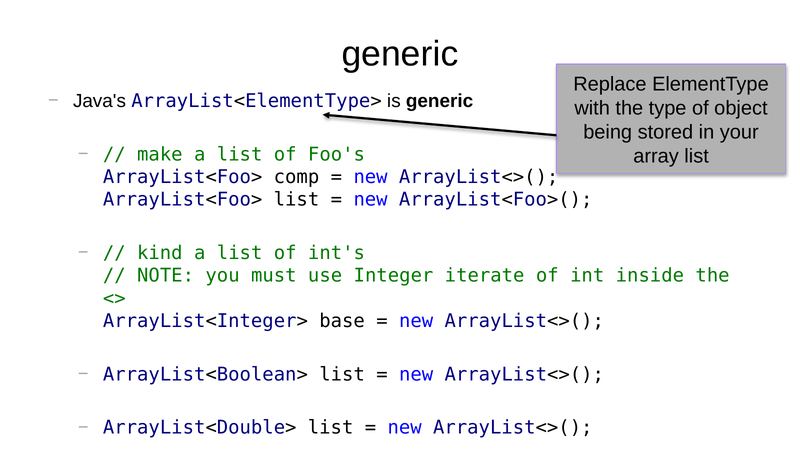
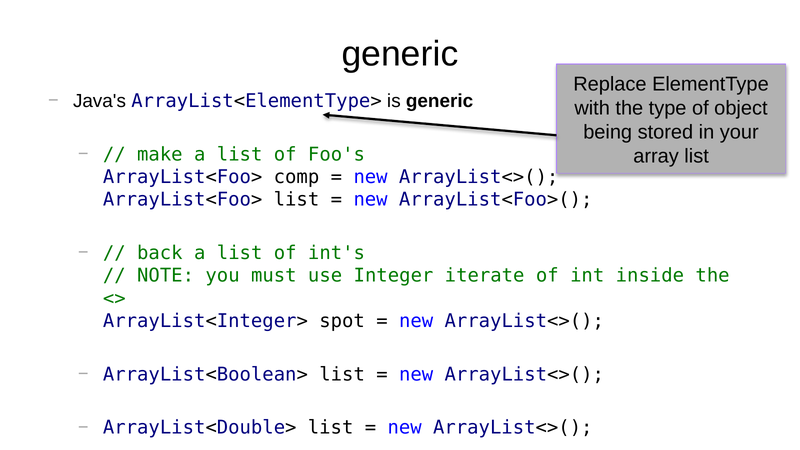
kind: kind -> back
base: base -> spot
